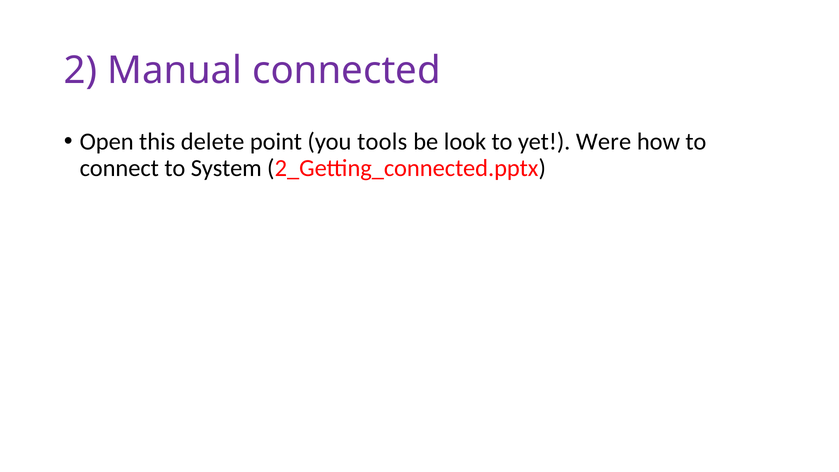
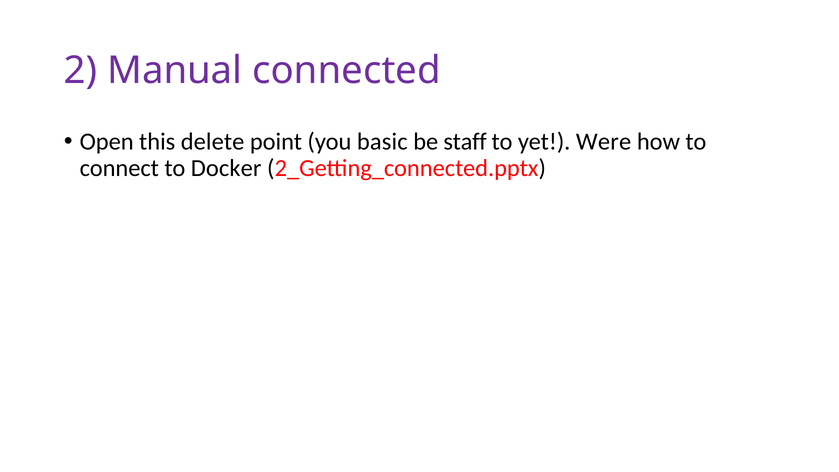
tools: tools -> basic
look: look -> staff
System: System -> Docker
